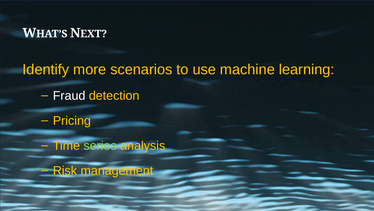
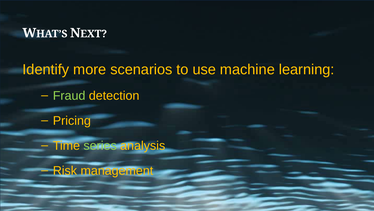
Fraud colour: white -> light green
